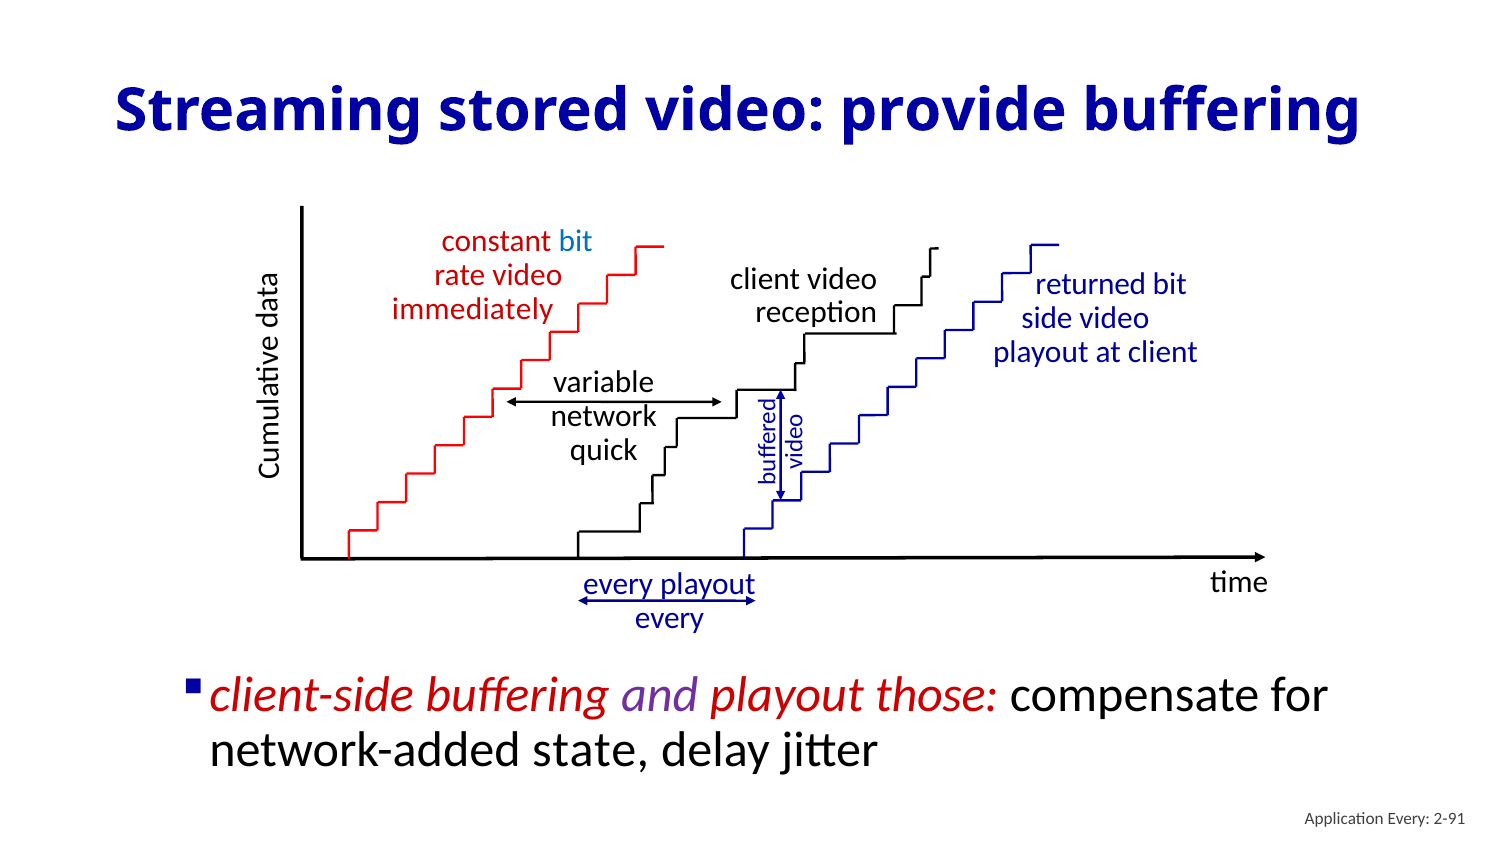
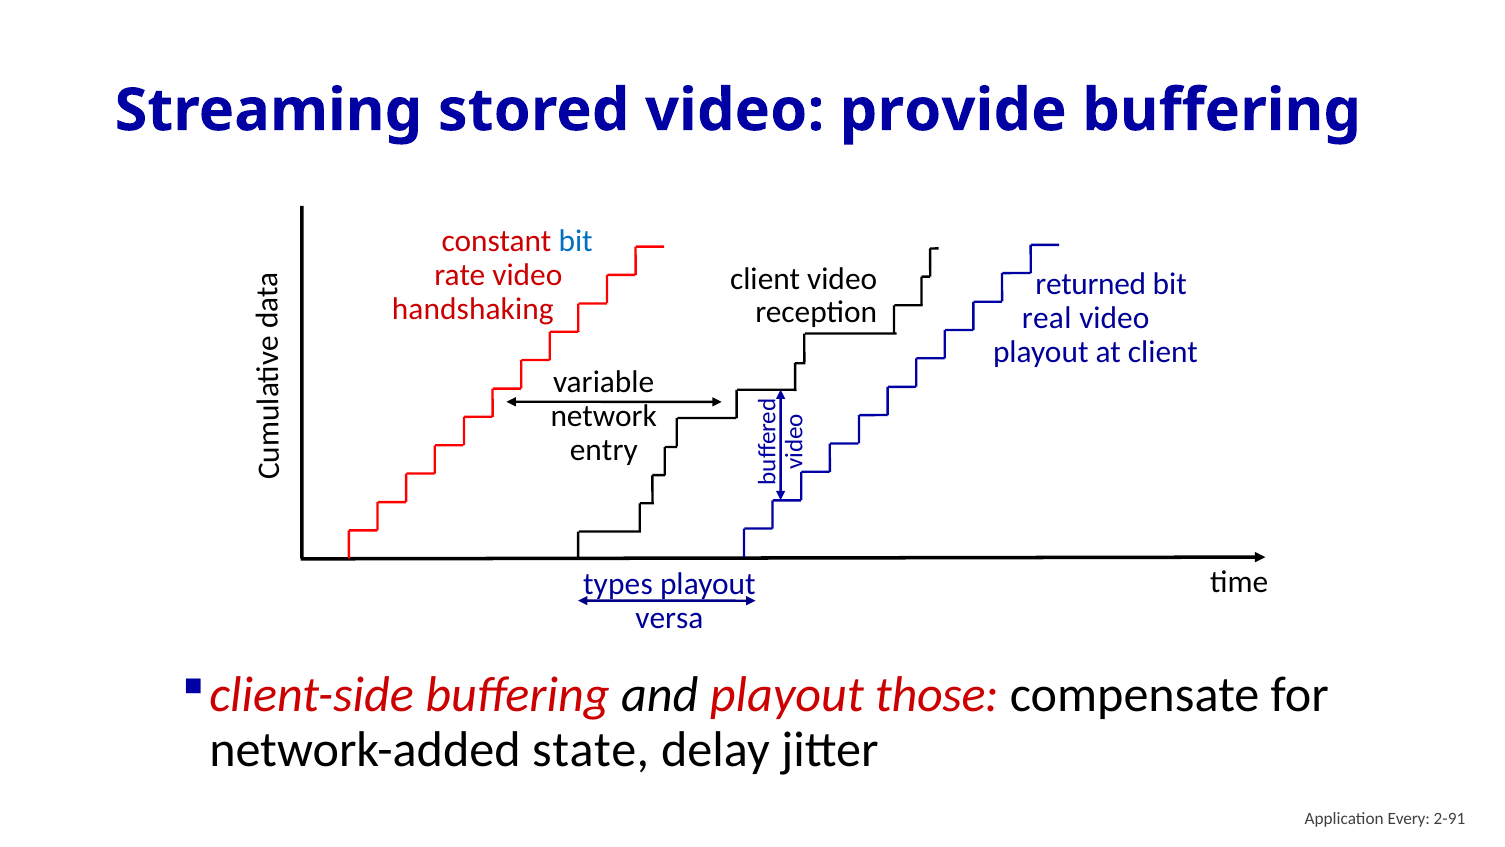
immediately: immediately -> handshaking
side: side -> real
quick: quick -> entry
every at (618, 584): every -> types
every at (670, 618): every -> versa
and colour: purple -> black
